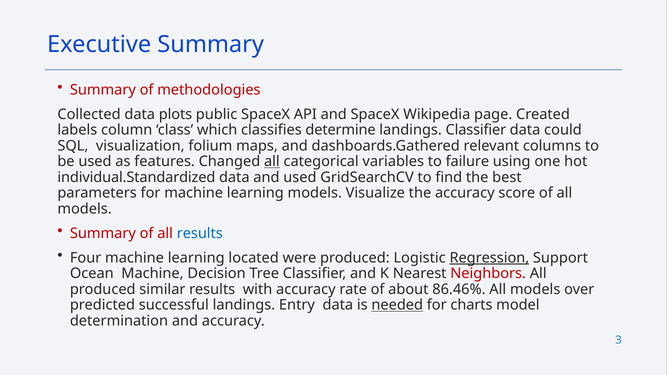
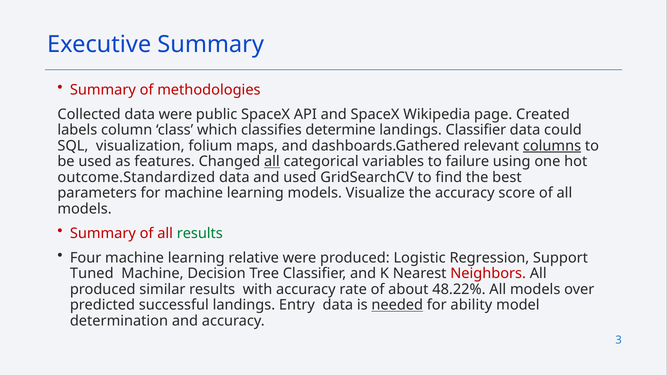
data plots: plots -> were
columns underline: none -> present
individual.Standardized: individual.Standardized -> outcome.Standardized
results at (200, 233) colour: blue -> green
located: located -> relative
Regression underline: present -> none
Ocean: Ocean -> Tuned
86.46%: 86.46% -> 48.22%
charts: charts -> ability
